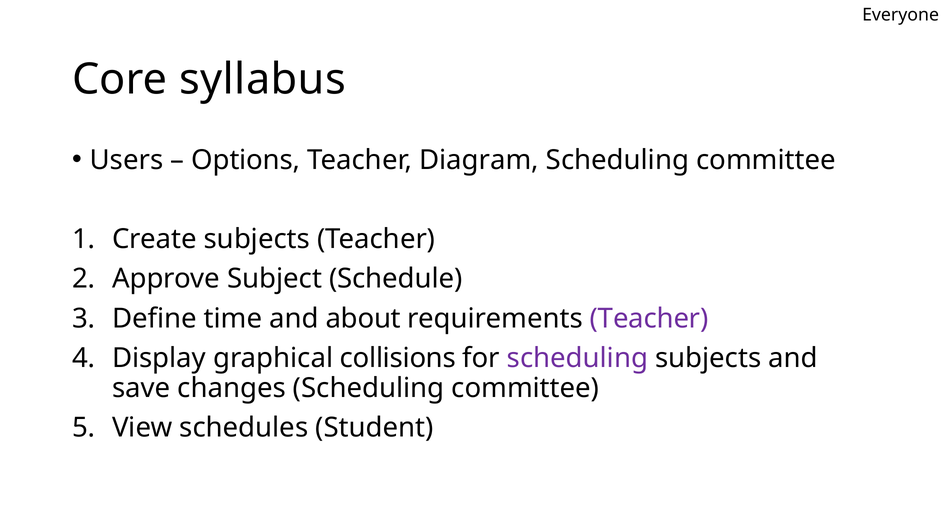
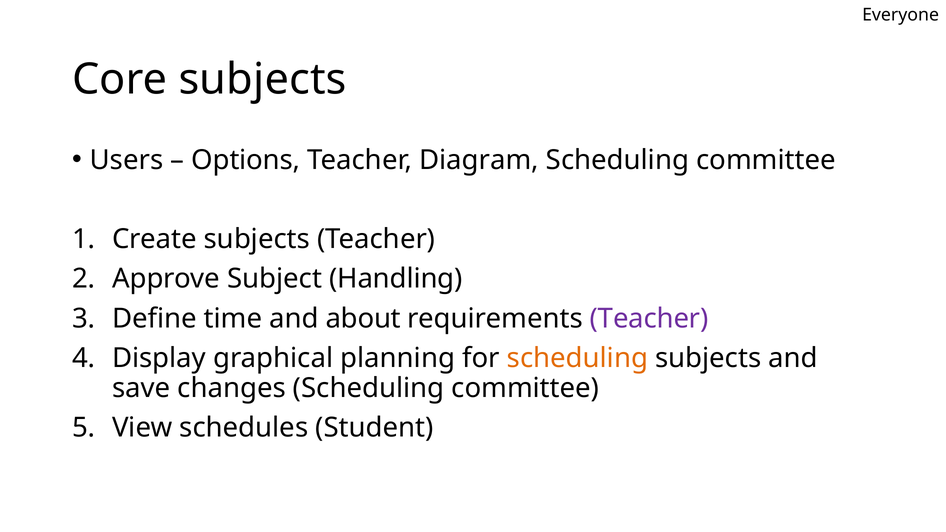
Core syllabus: syllabus -> subjects
Schedule: Schedule -> Handling
collisions: collisions -> planning
scheduling at (577, 358) colour: purple -> orange
